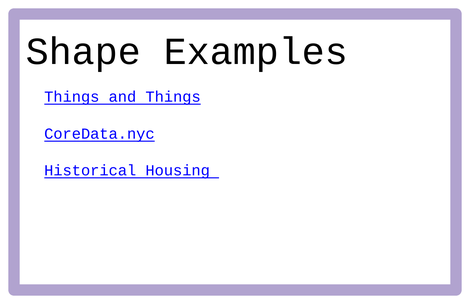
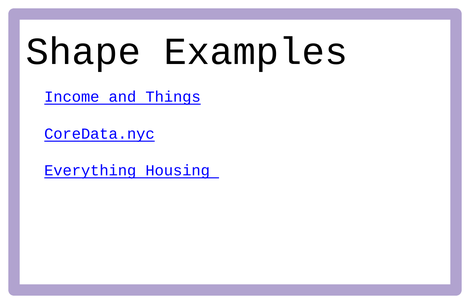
Things at (72, 97): Things -> Income
Historical: Historical -> Everything
